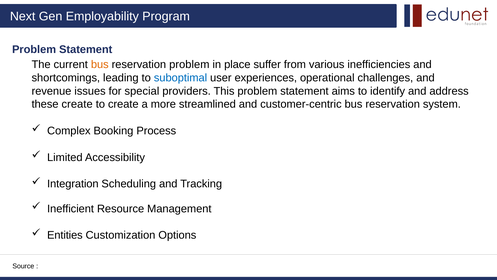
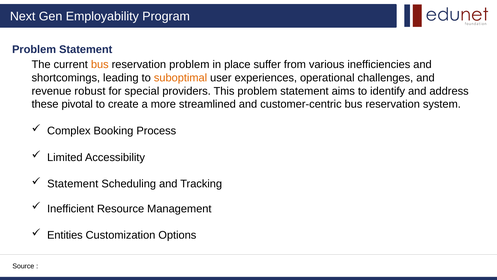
suboptimal colour: blue -> orange
issues: issues -> robust
these create: create -> pivotal
Integration at (73, 184): Integration -> Statement
